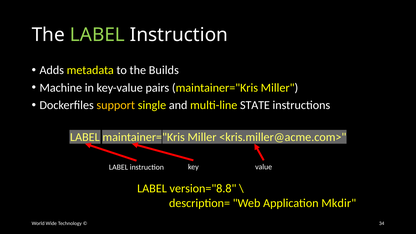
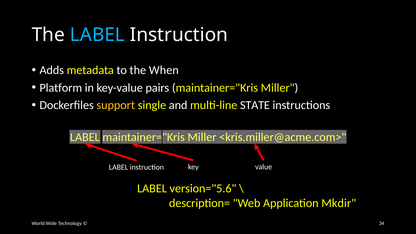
LABEL at (97, 35) colour: light green -> light blue
Builds: Builds -> When
Machine: Machine -> Platform
version="8.8: version="8.8 -> version="5.6
